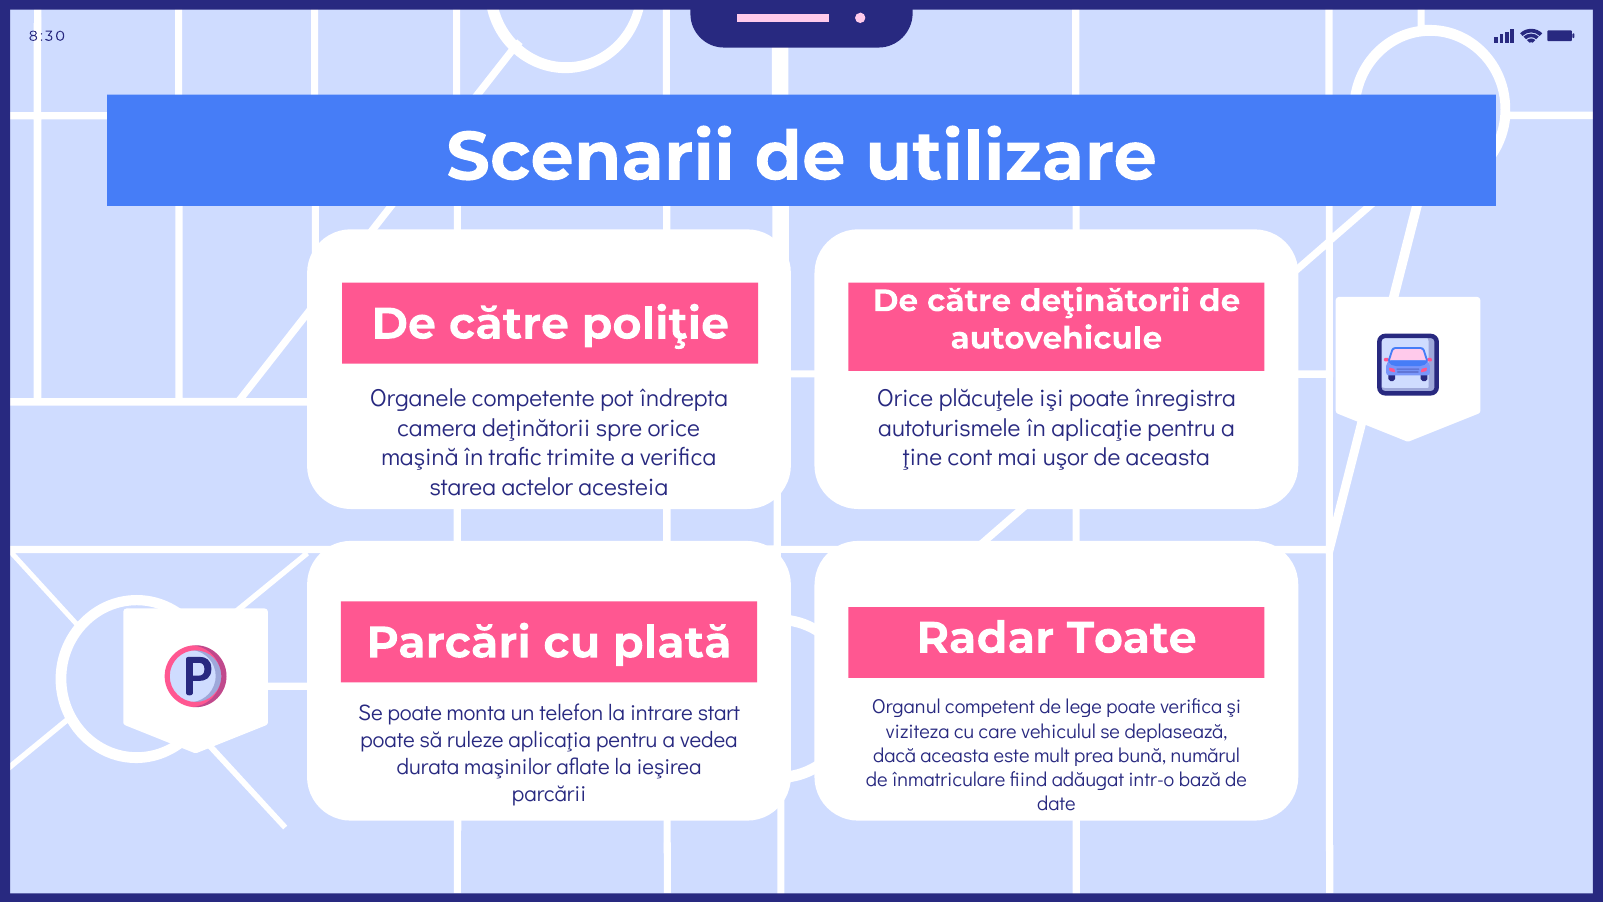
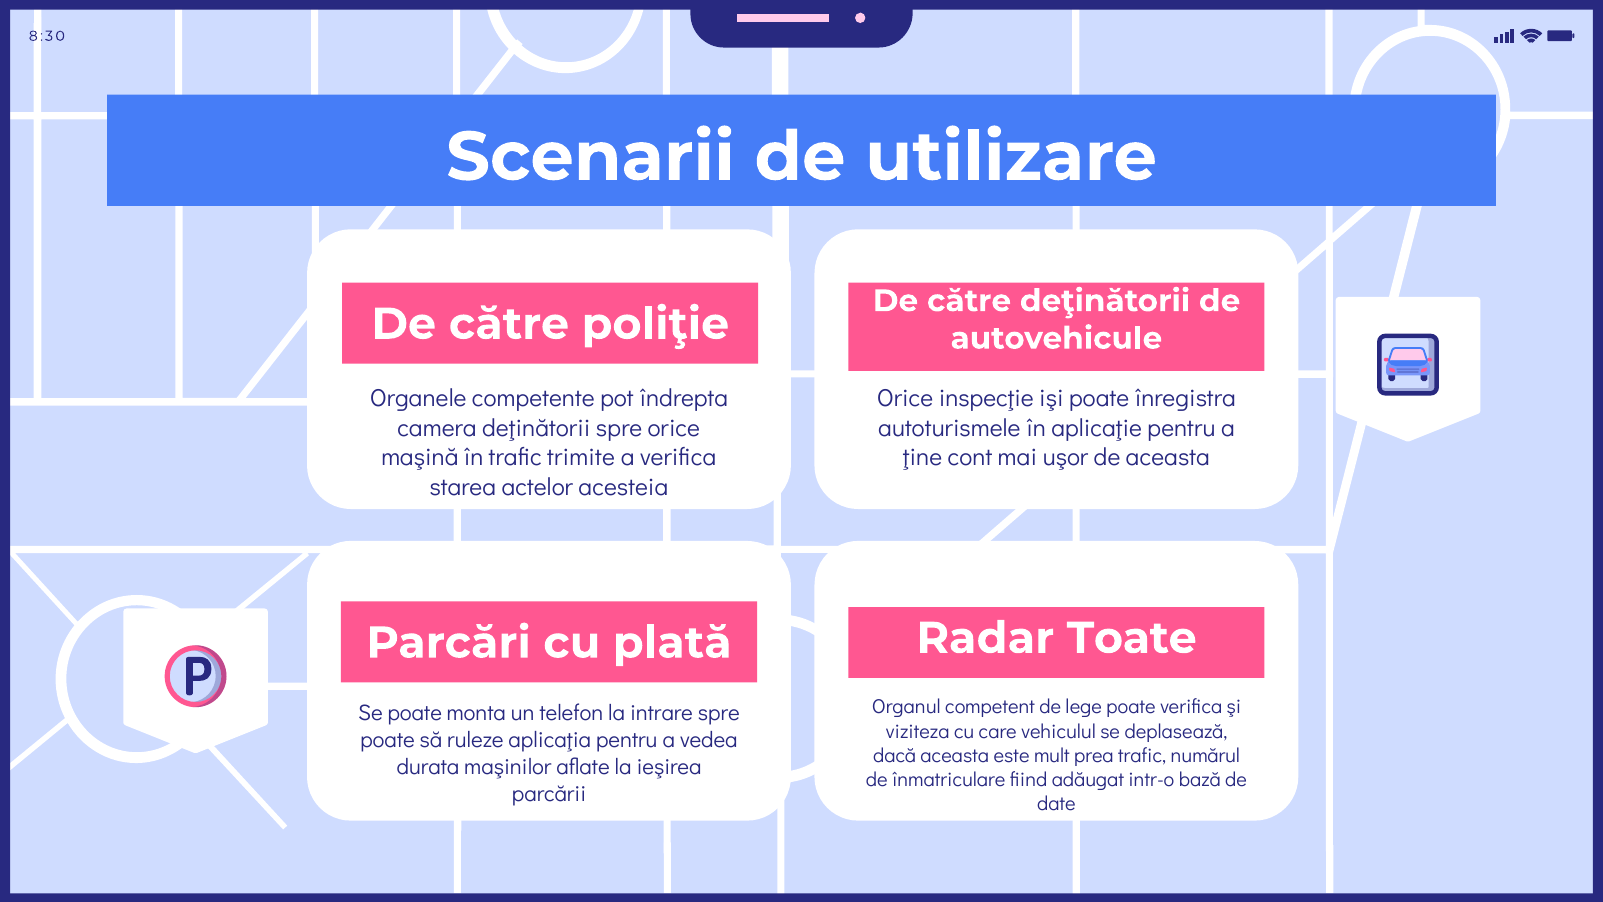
plăcuţele: plăcuţele -> inspecţie
intrare start: start -> spre
prea bună: bună -> trafic
